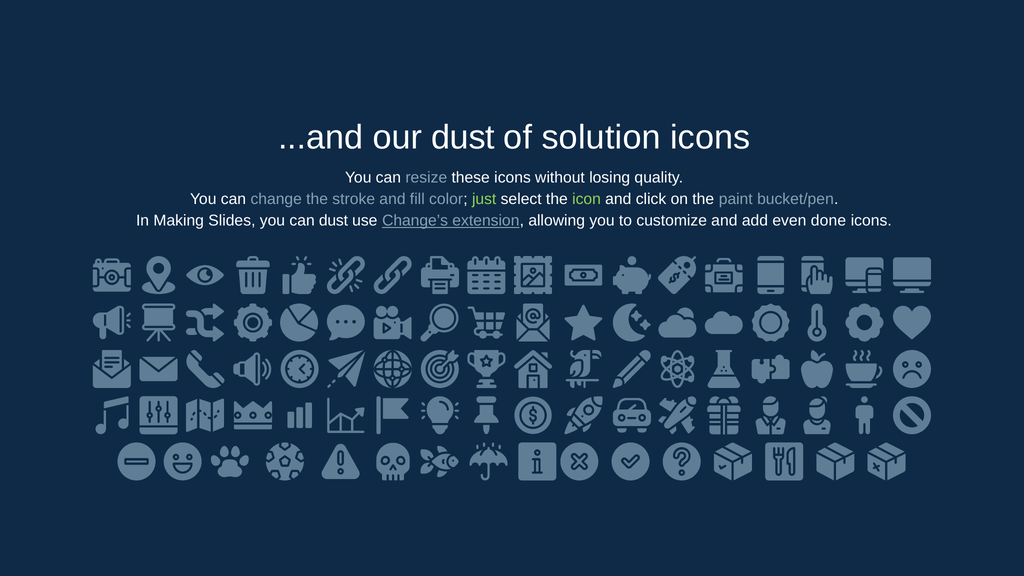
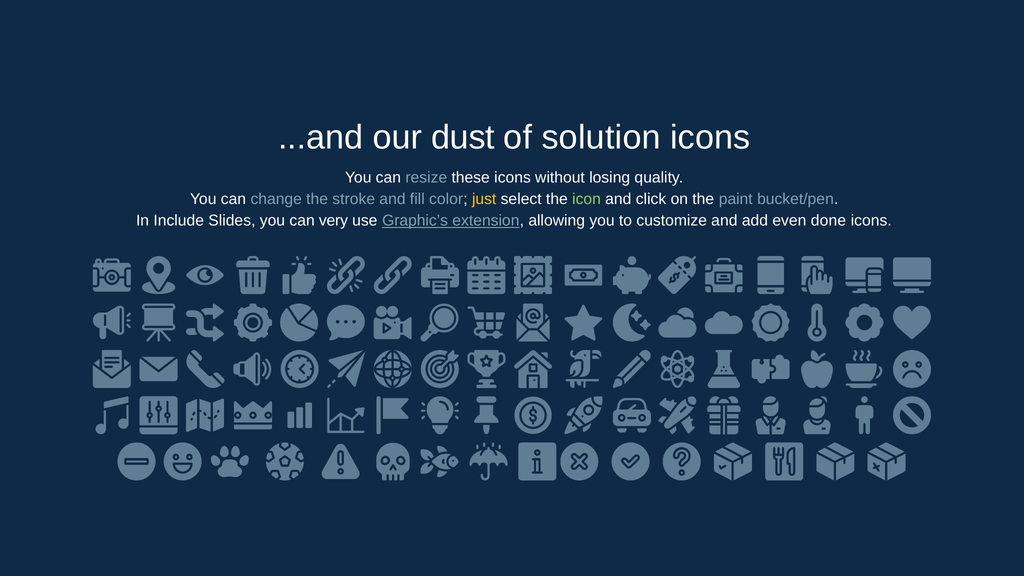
just colour: light green -> yellow
Making: Making -> Include
can dust: dust -> very
Change’s: Change’s -> Graphic’s
